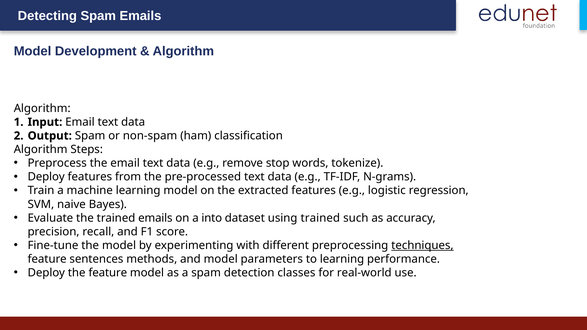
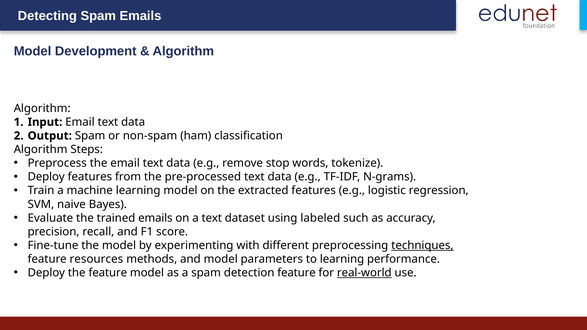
a into: into -> text
using trained: trained -> labeled
sentences: sentences -> resources
detection classes: classes -> feature
real-world underline: none -> present
